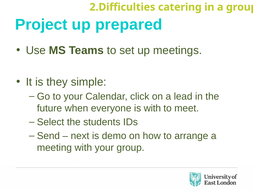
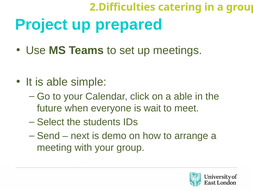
is they: they -> able
a lead: lead -> able
is with: with -> wait
